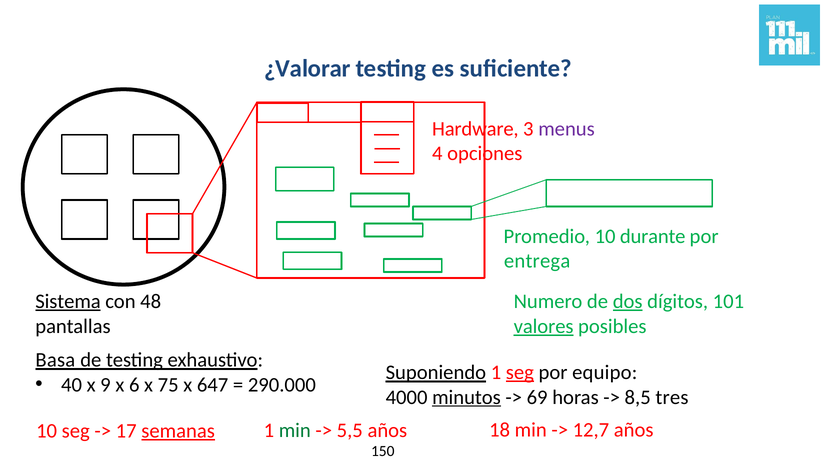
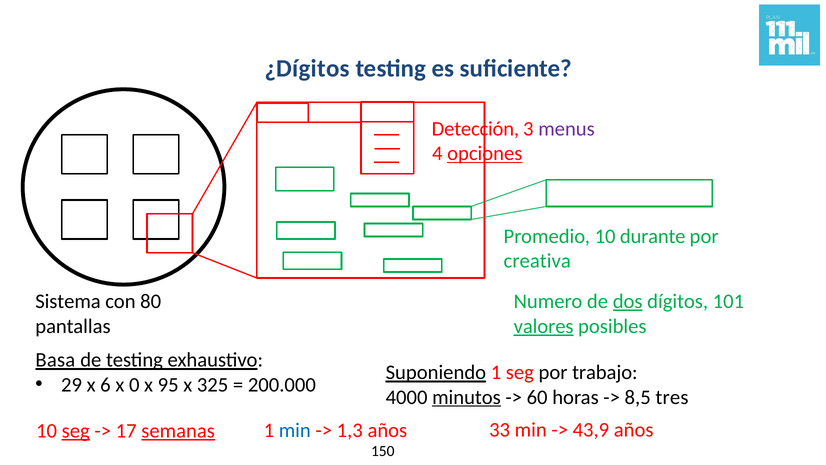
¿Valorar: ¿Valorar -> ¿Dígitos
Hardware: Hardware -> Detección
opciones underline: none -> present
entrega: entrega -> creativa
Sistema underline: present -> none
48: 48 -> 80
seg at (520, 372) underline: present -> none
equipo: equipo -> trabajo
40: 40 -> 29
9: 9 -> 6
6: 6 -> 0
75: 75 -> 95
647: 647 -> 325
290.000: 290.000 -> 200.000
69: 69 -> 60
seg at (76, 430) underline: none -> present
min at (295, 430) colour: green -> blue
5,5: 5,5 -> 1,3
18: 18 -> 33
12,7: 12,7 -> 43,9
